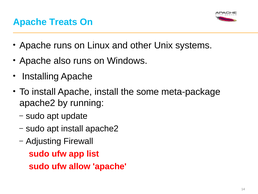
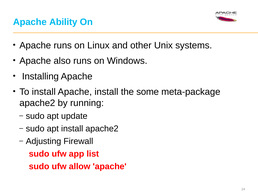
Treats: Treats -> Ability
